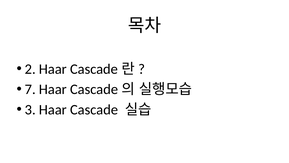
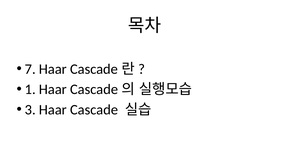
2: 2 -> 7
7: 7 -> 1
